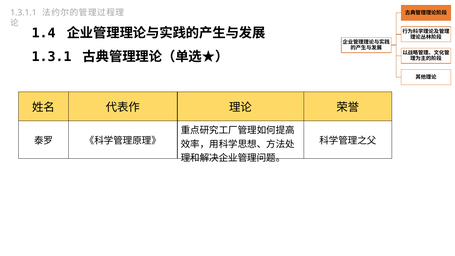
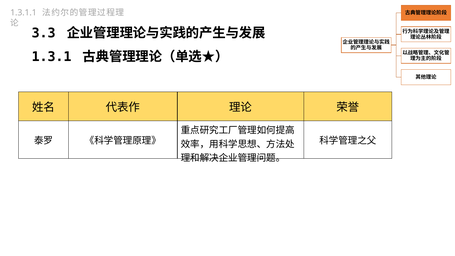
1.4: 1.4 -> 3.3
